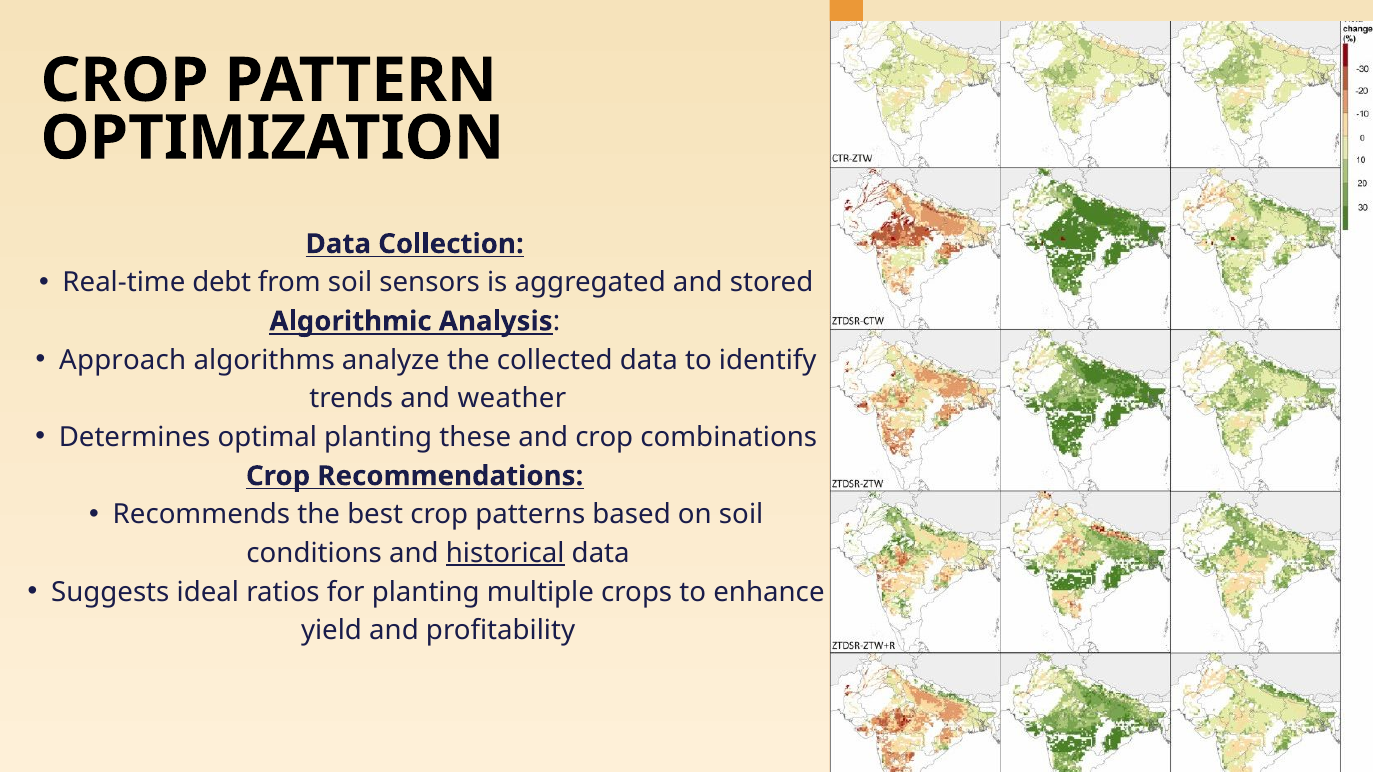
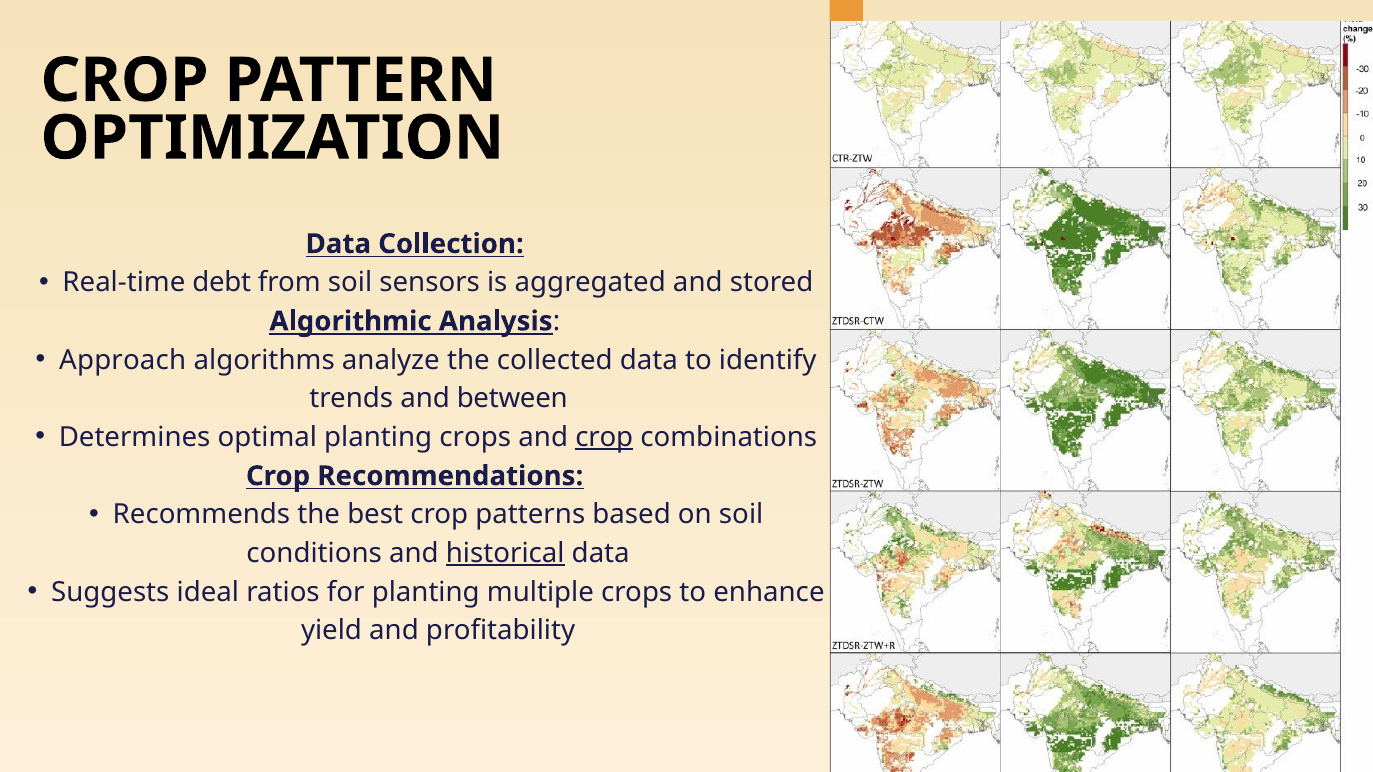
weather: weather -> between
planting these: these -> crops
crop at (604, 438) underline: none -> present
